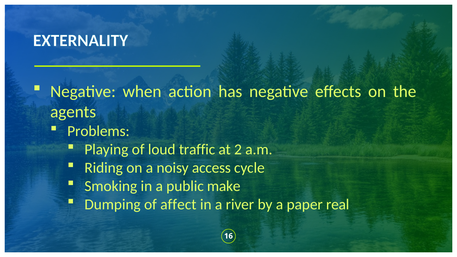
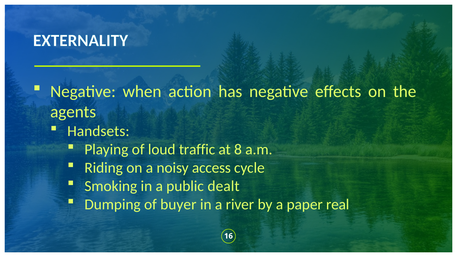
Problems: Problems -> Handsets
2: 2 -> 8
make: make -> dealt
affect: affect -> buyer
